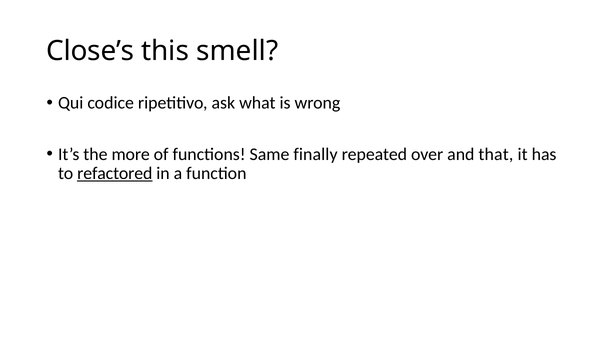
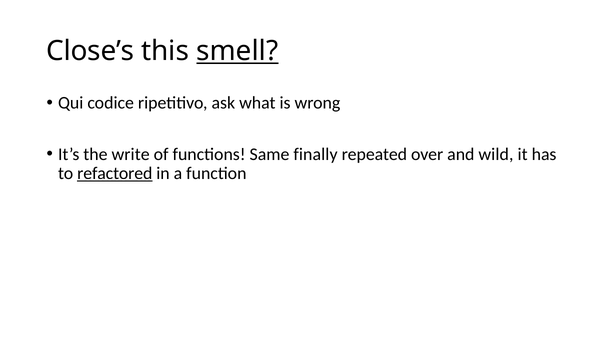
smell underline: none -> present
more: more -> write
that: that -> wild
